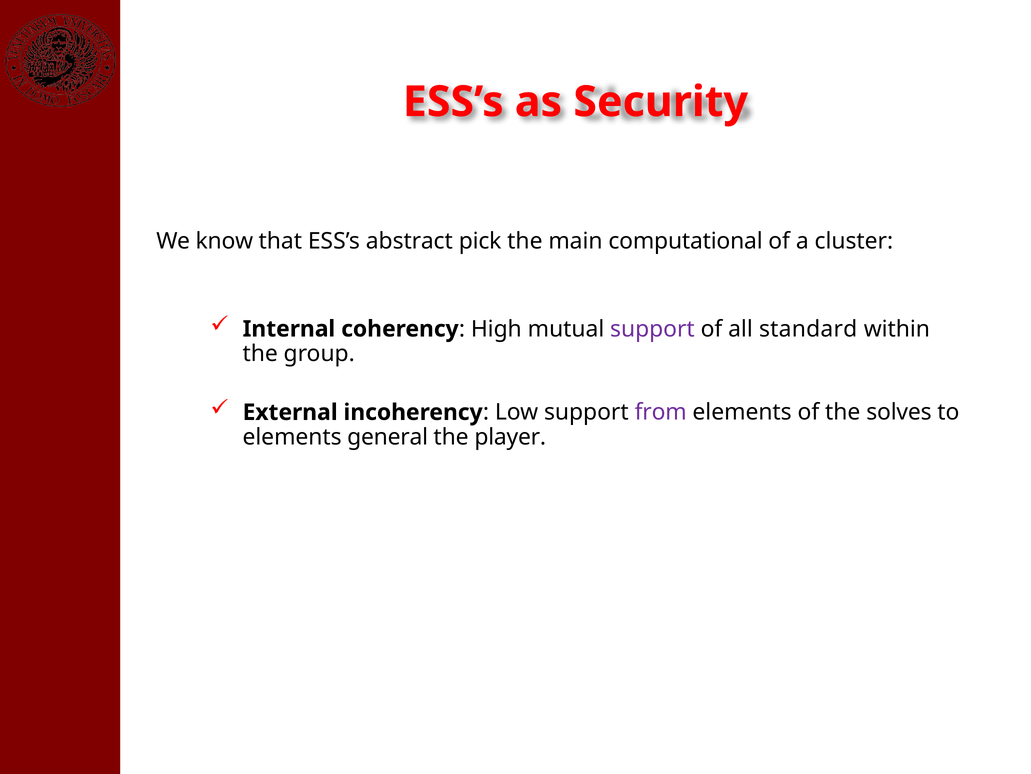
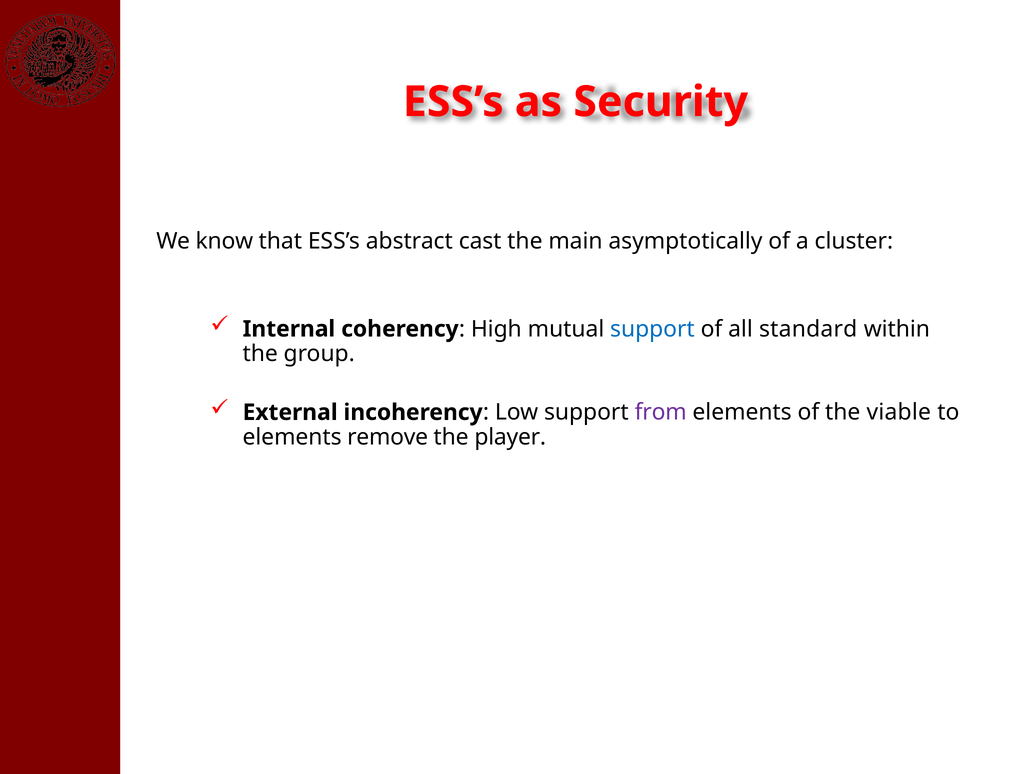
pick: pick -> cast
computational: computational -> asymptotically
support at (652, 329) colour: purple -> blue
solves: solves -> viable
general: general -> remove
